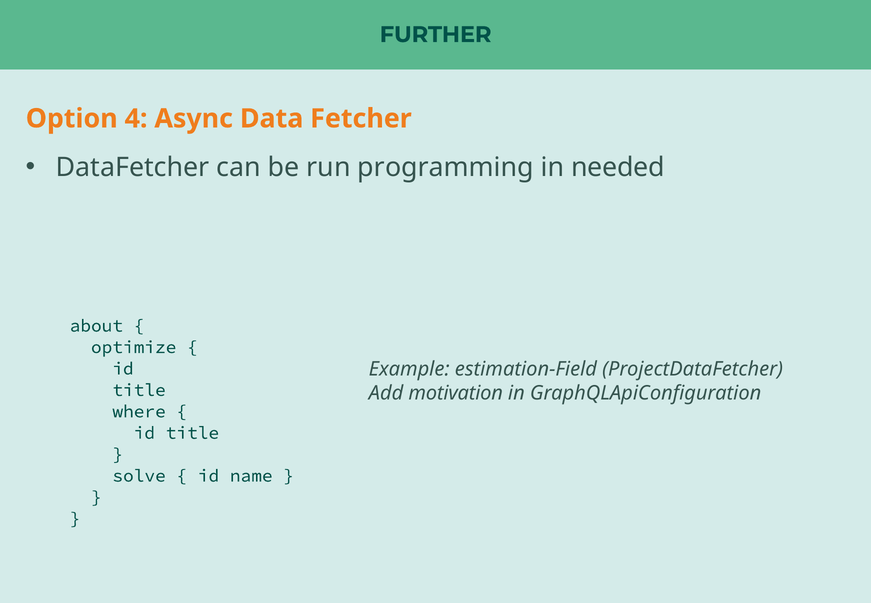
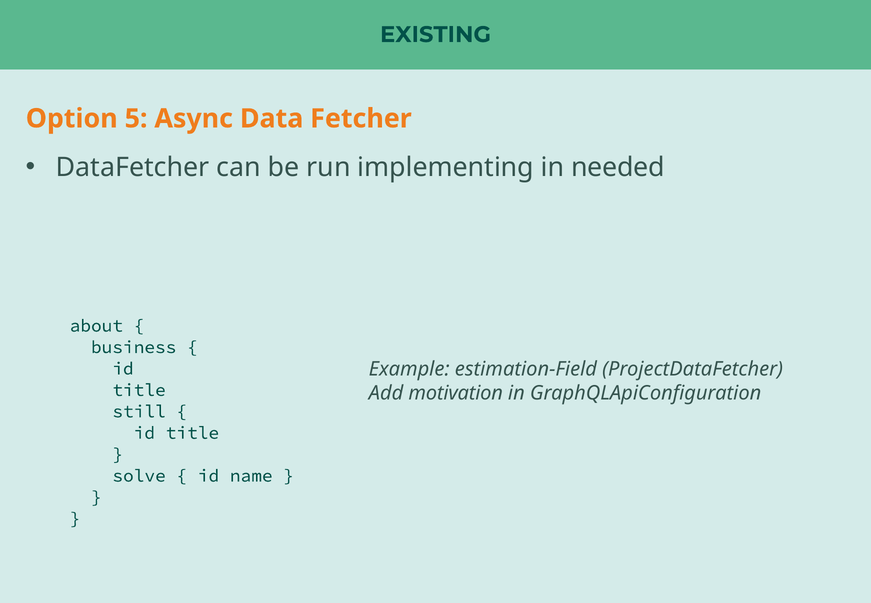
FURTHER: FURTHER -> EXISTING
4: 4 -> 5
programming: programming -> implementing
optimize: optimize -> business
where: where -> still
